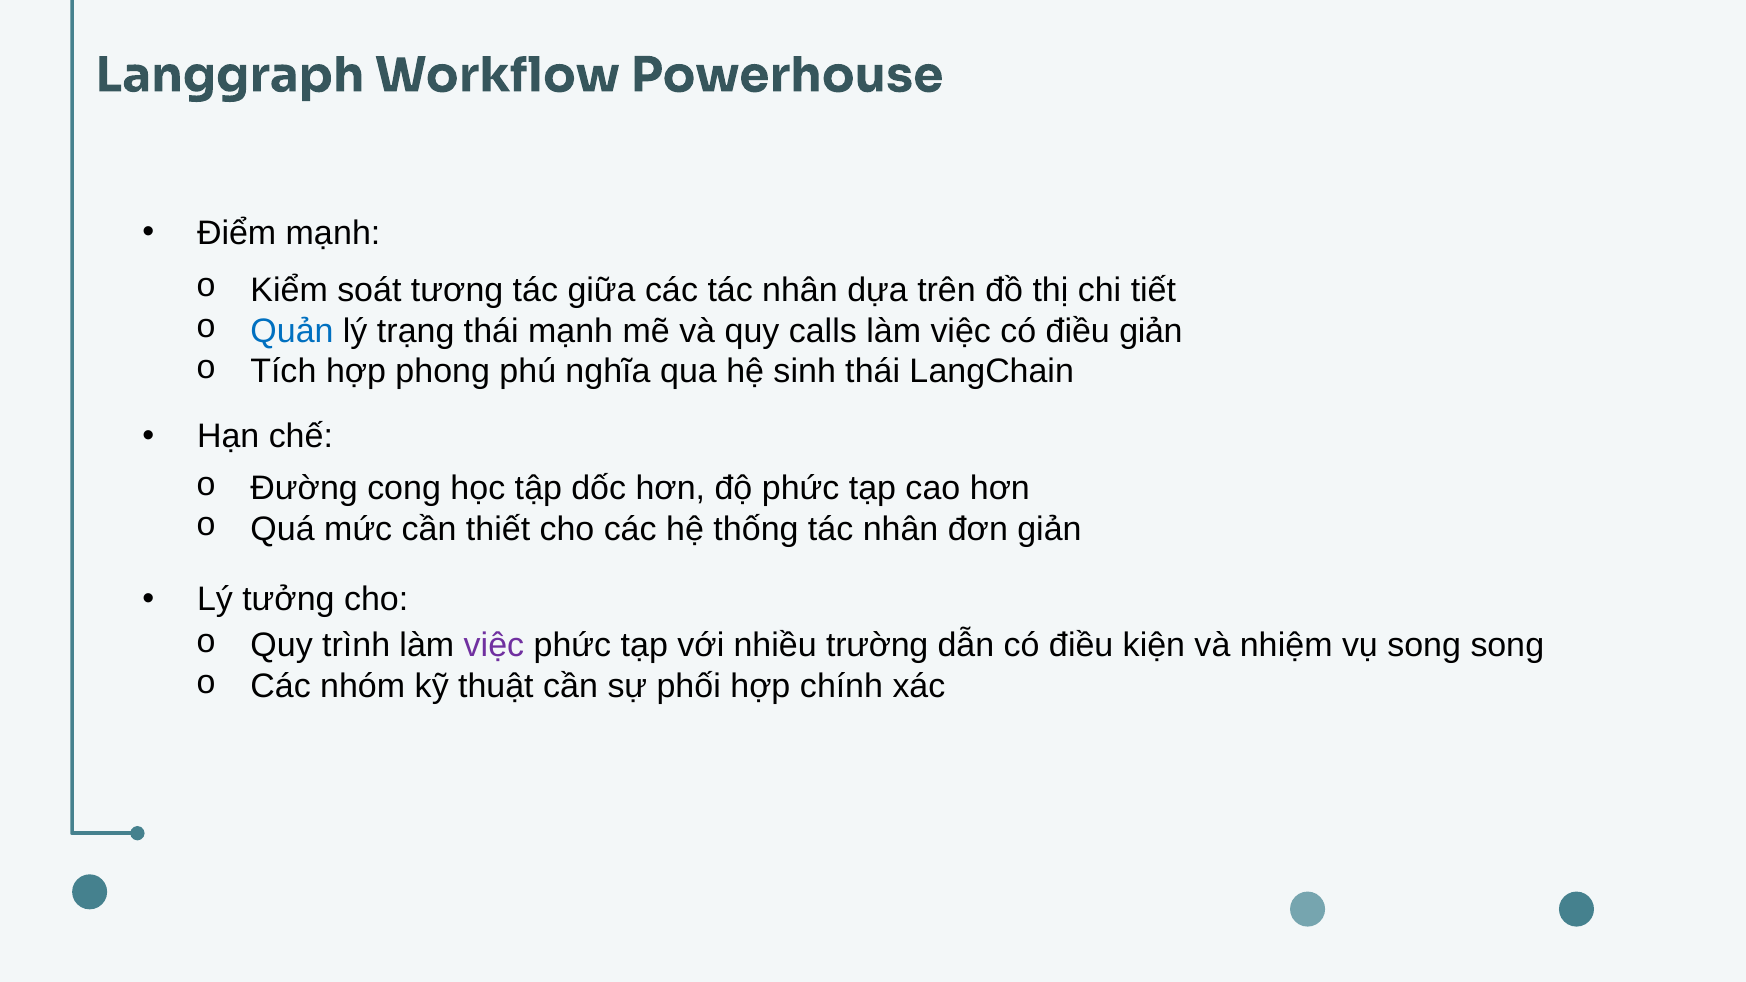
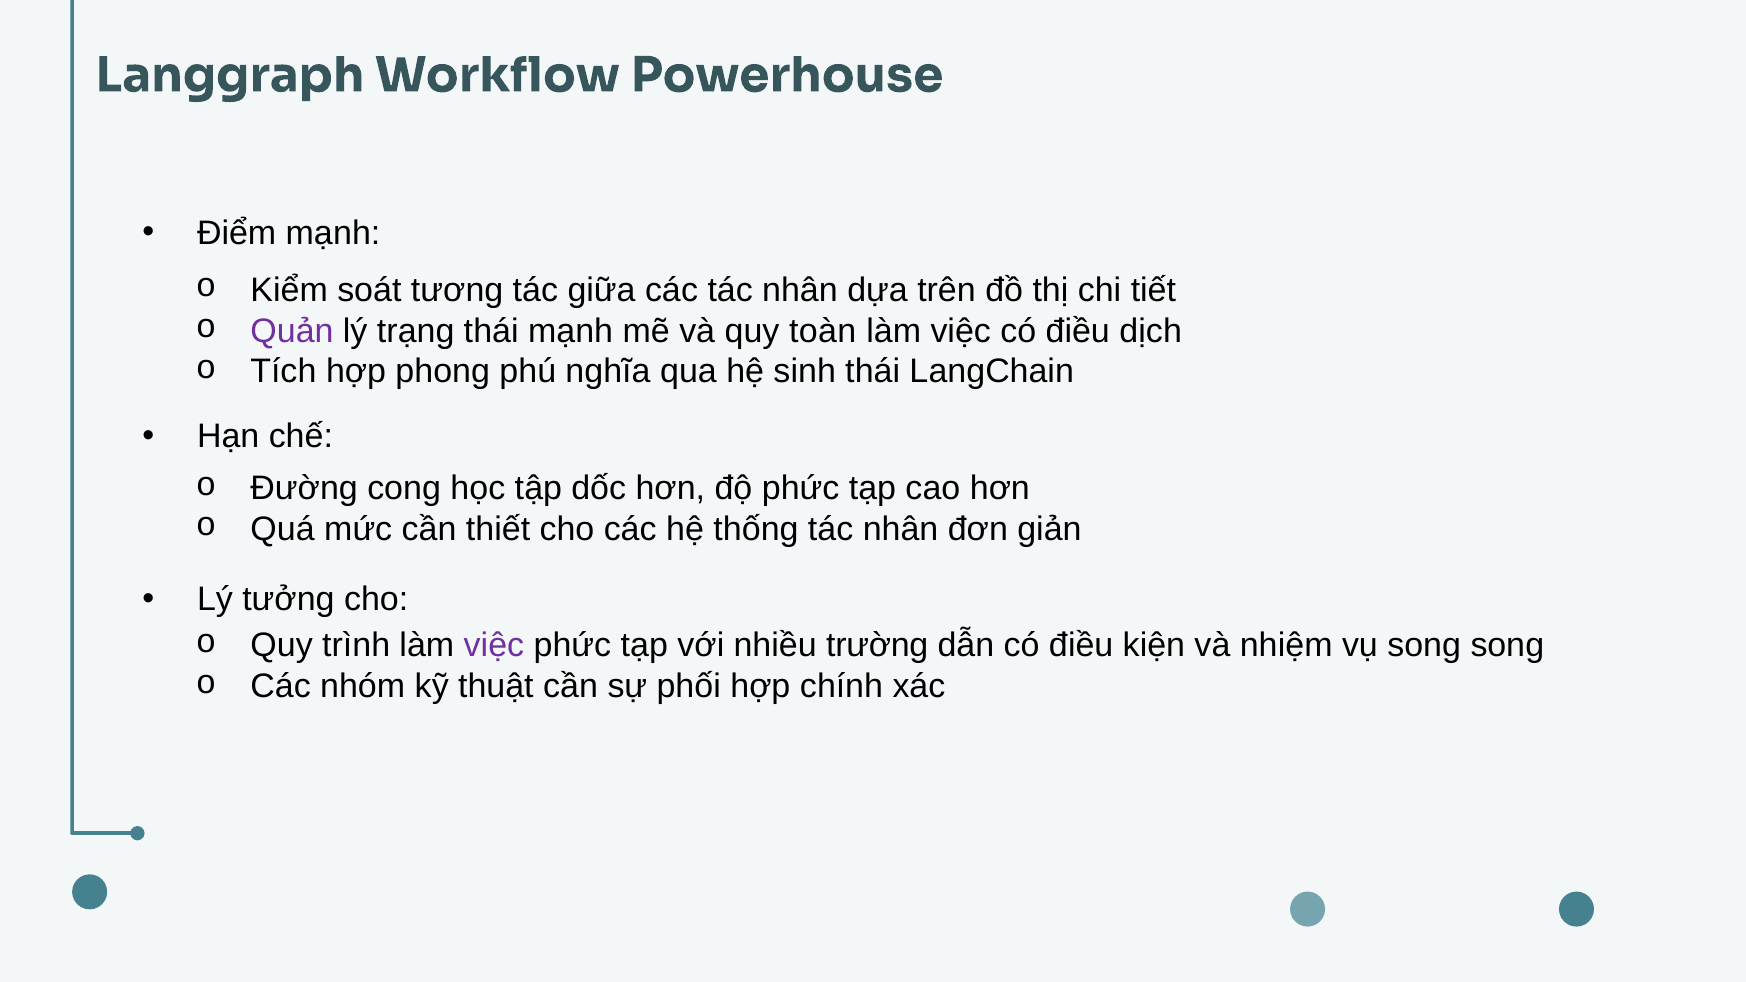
Quản colour: blue -> purple
calls: calls -> toàn
điều giản: giản -> dịch
